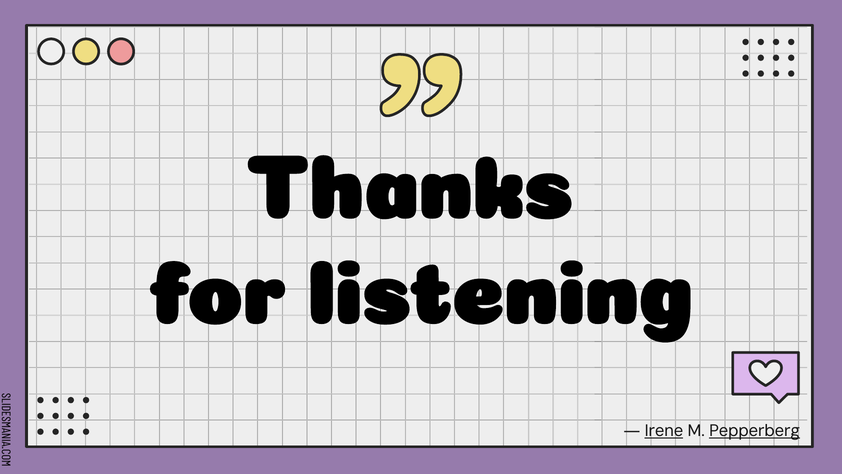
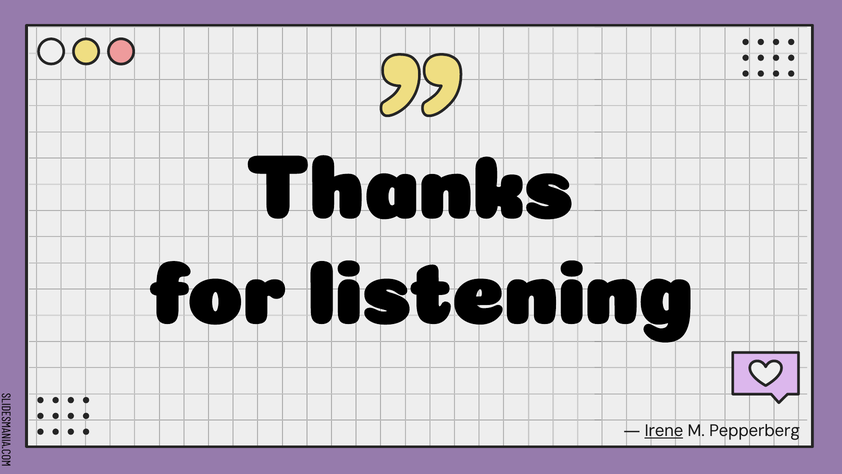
Pepperberg underline: present -> none
